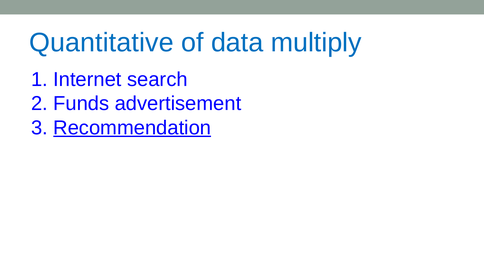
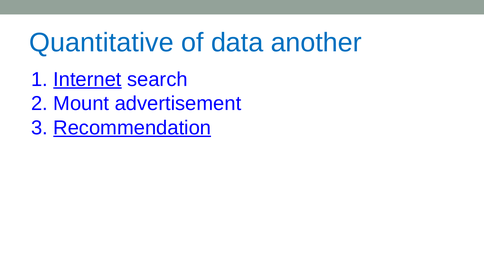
multiply: multiply -> another
Internet underline: none -> present
Funds: Funds -> Mount
